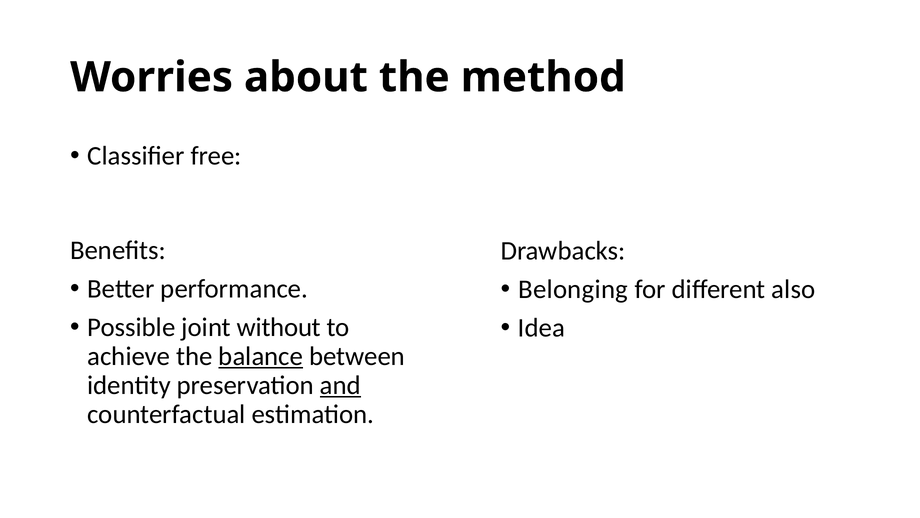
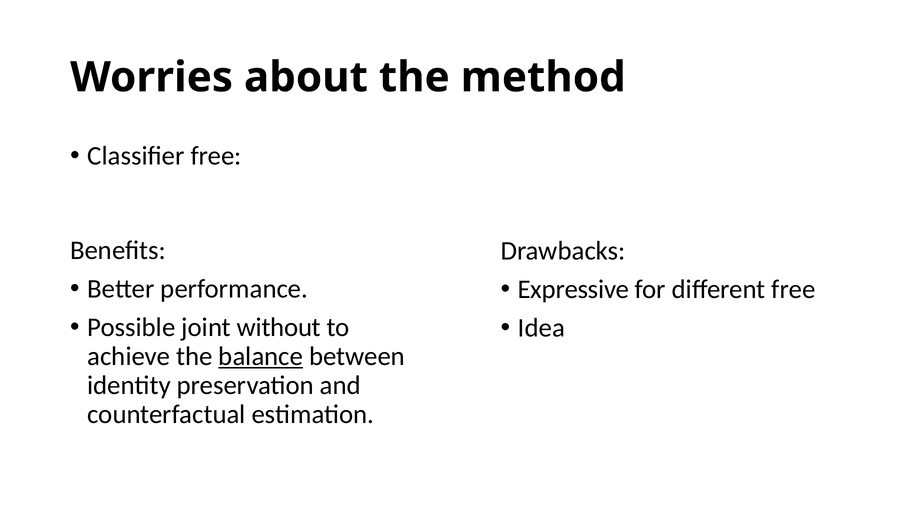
Belonging: Belonging -> Expressive
different also: also -> free
and underline: present -> none
